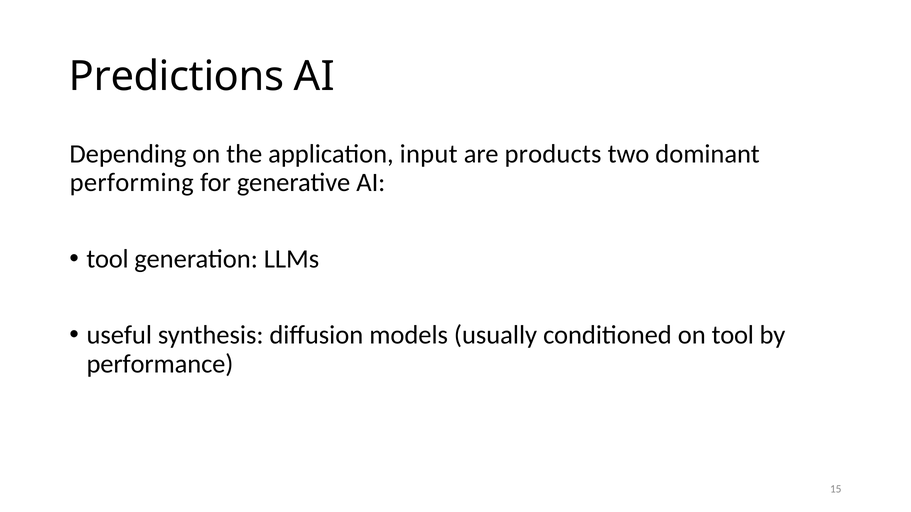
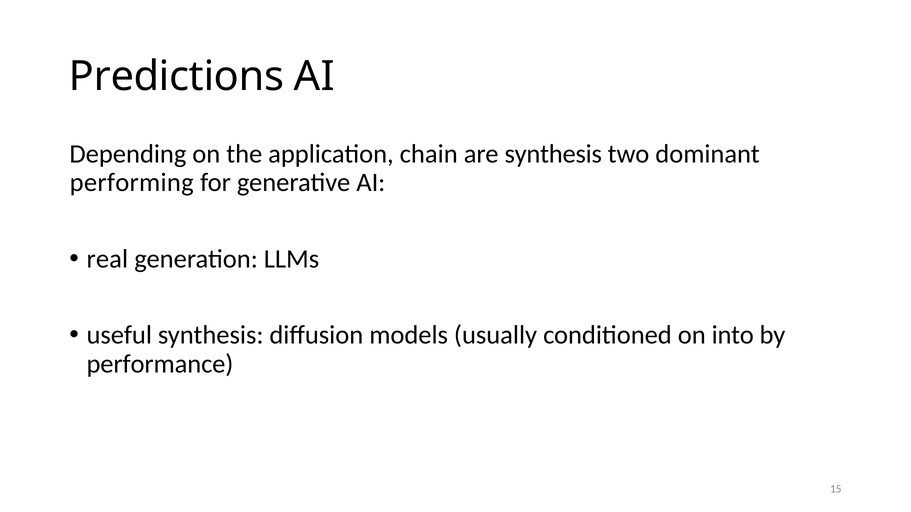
input: input -> chain
are products: products -> synthesis
tool at (108, 259): tool -> real
on tool: tool -> into
